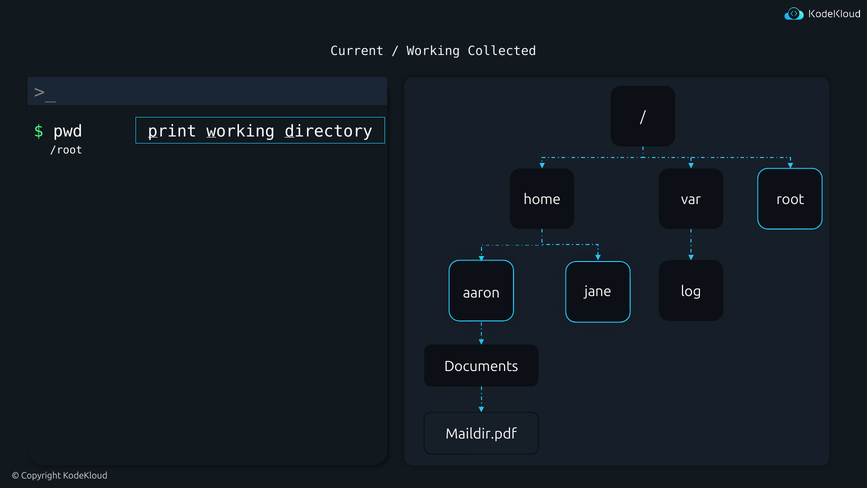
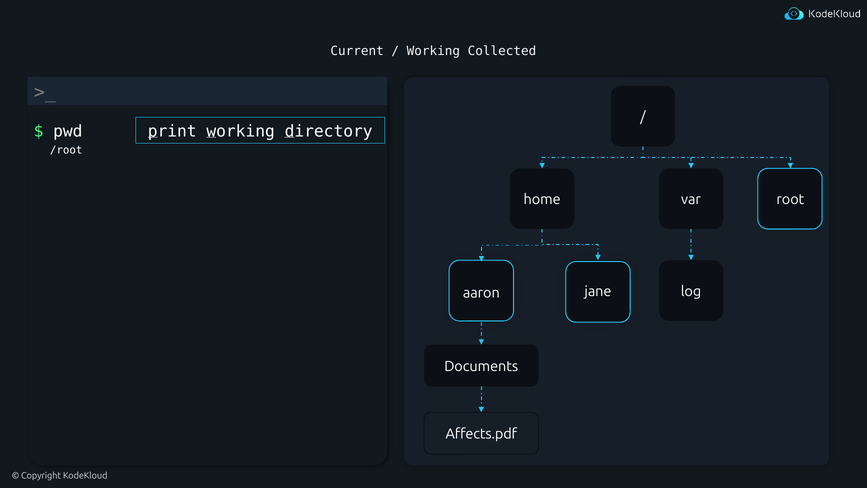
Maildir.pdf: Maildir.pdf -> Affects.pdf
